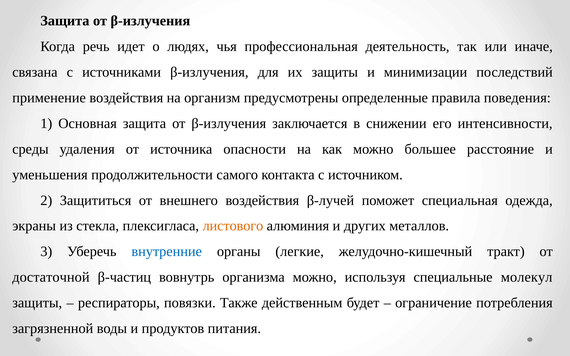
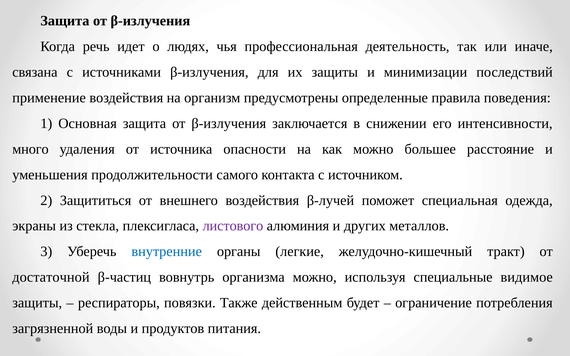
среды: среды -> много
листового colour: orange -> purple
молекул: молекул -> видимое
